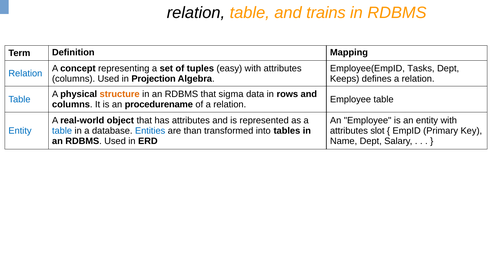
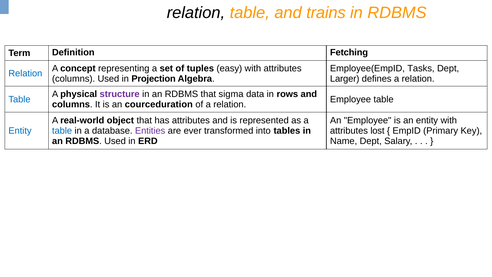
Mapping: Mapping -> Fetching
Keeps: Keeps -> Larger
structure colour: orange -> purple
procedurename: procedurename -> courceduration
Entities colour: blue -> purple
than: than -> ever
slot: slot -> lost
